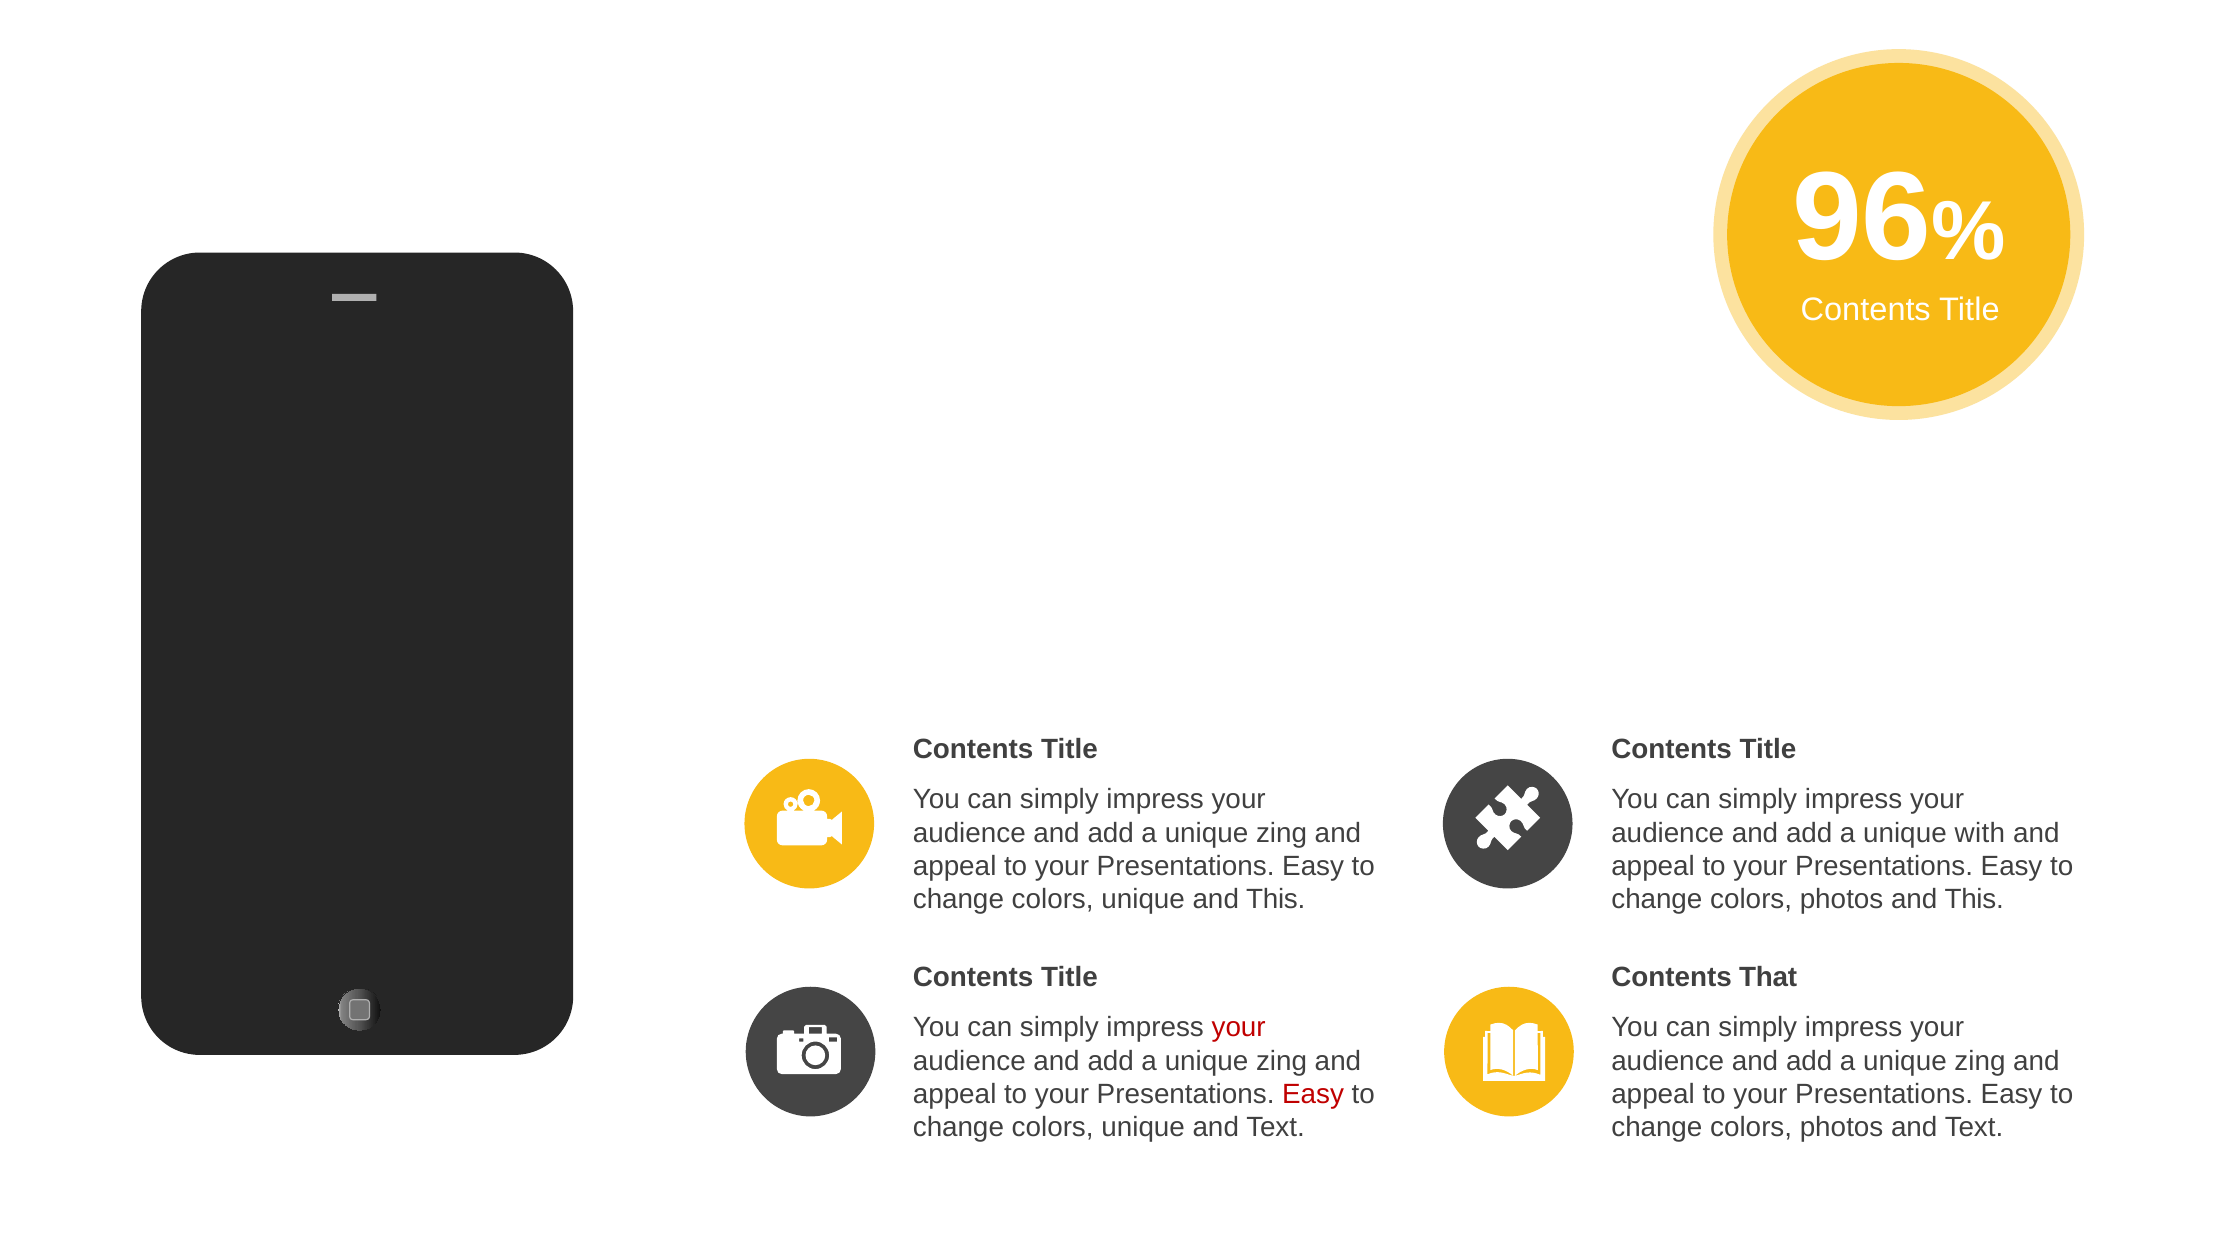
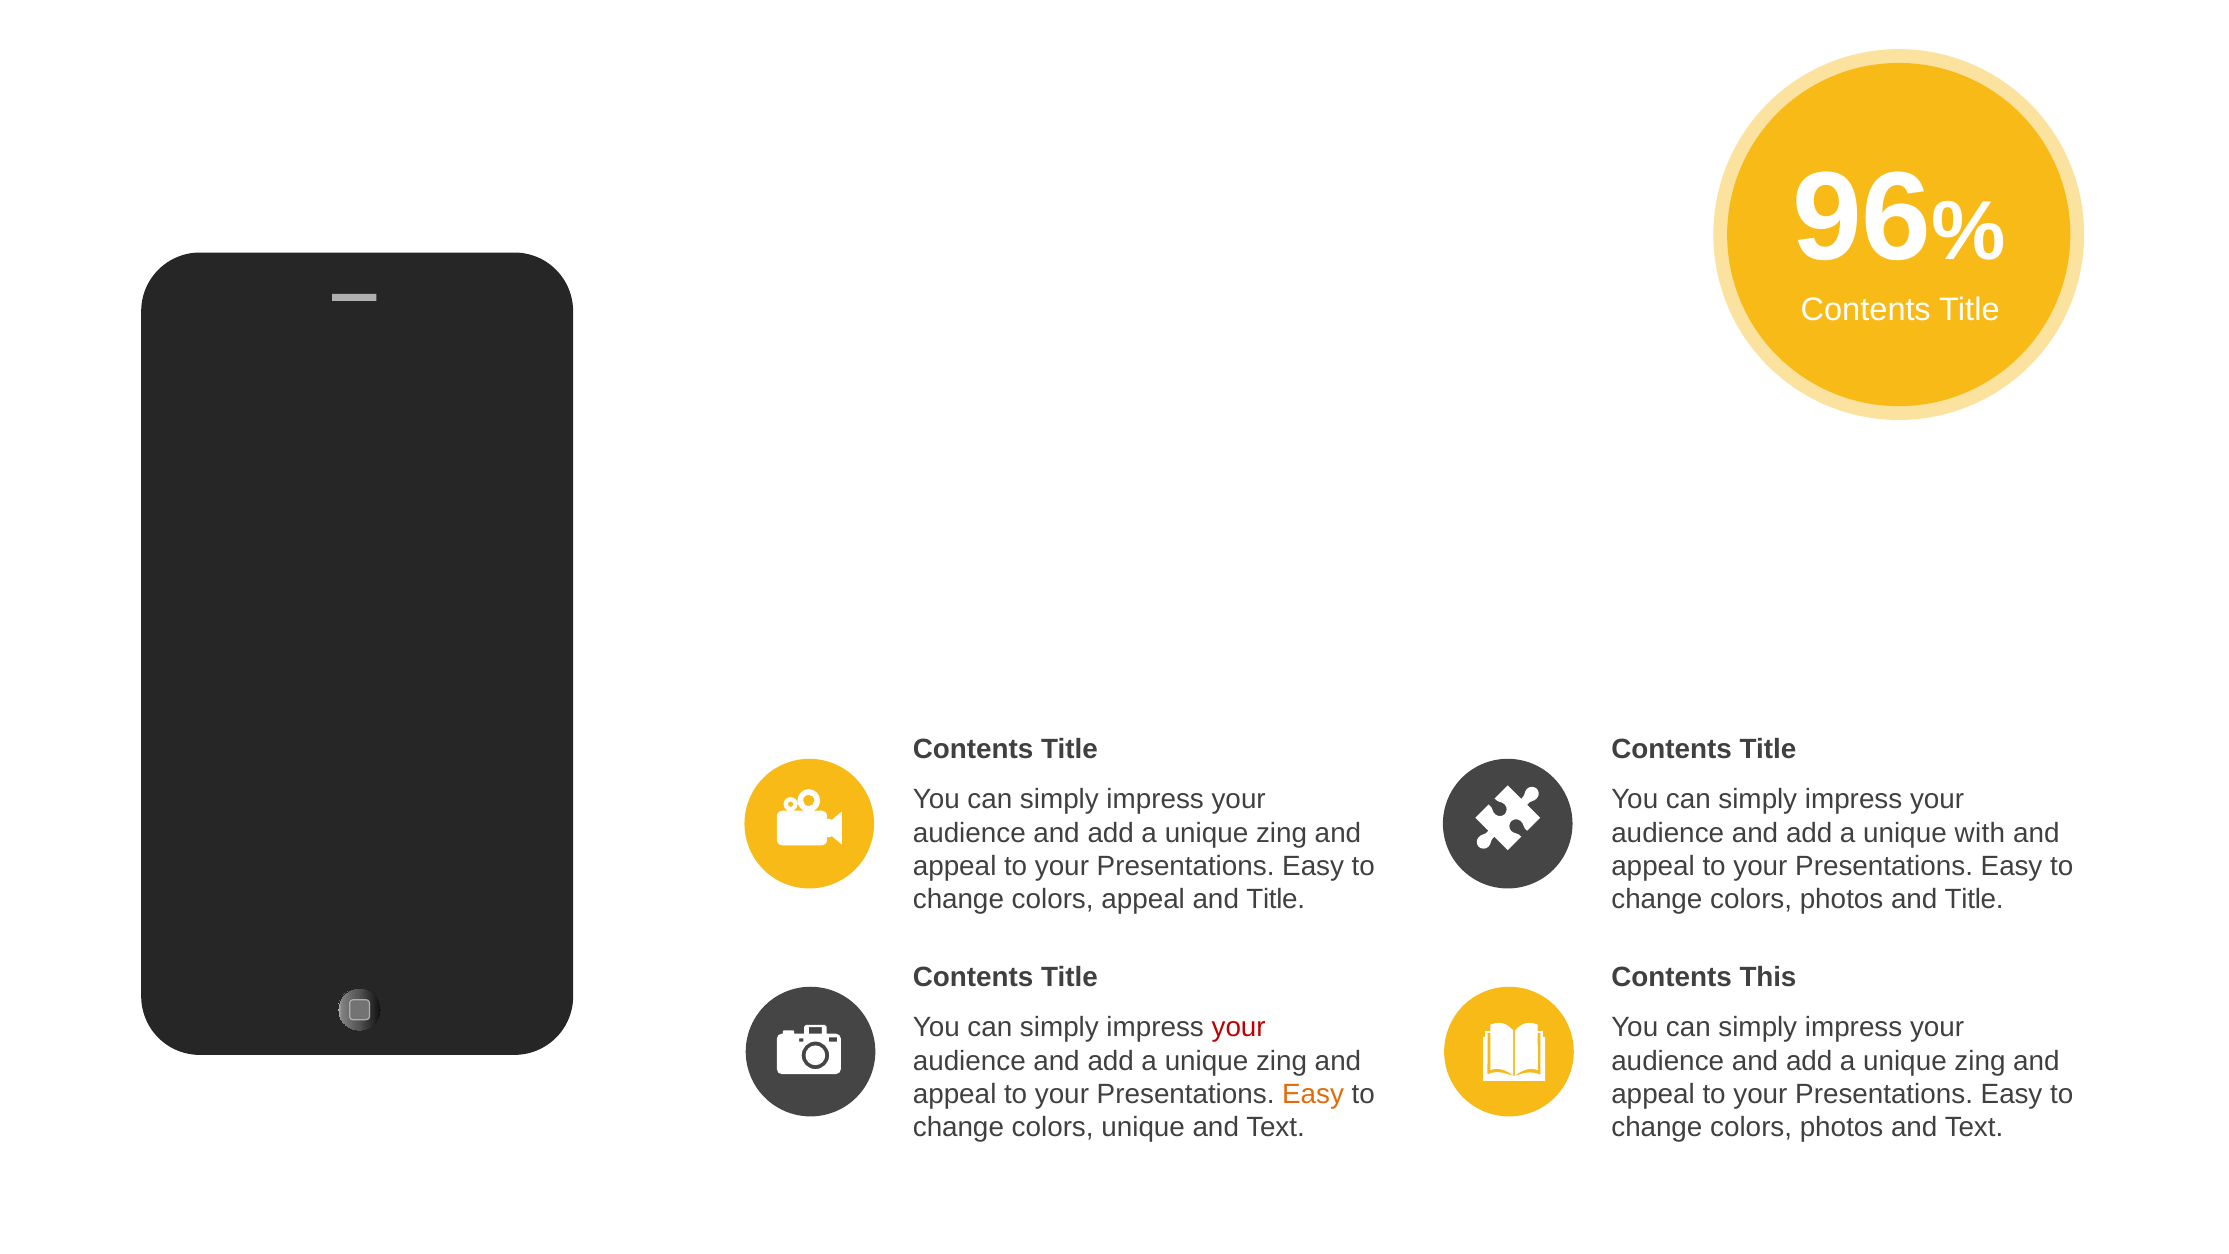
unique at (1143, 900): unique -> appeal
This at (1276, 900): This -> Title
photos and This: This -> Title
Contents That: That -> This
Easy at (1313, 1094) colour: red -> orange
